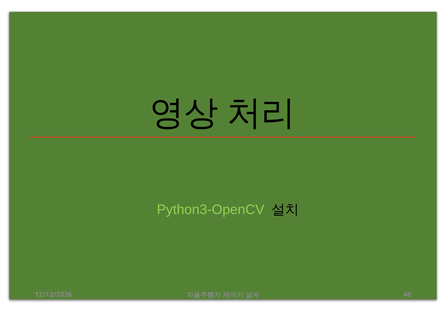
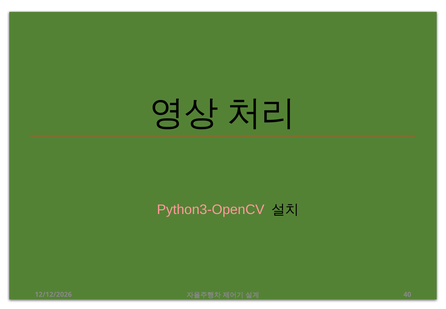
Python3-OpenCV colour: light green -> pink
